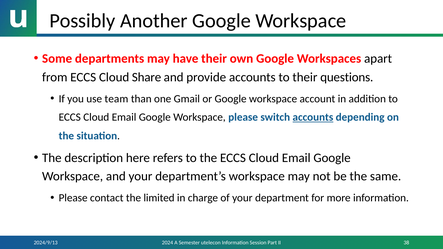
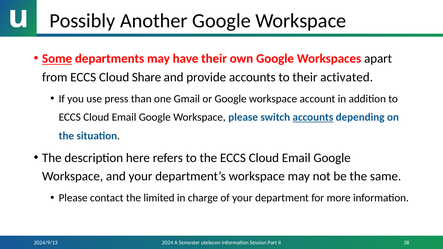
Some underline: none -> present
questions: questions -> activated
team: team -> press
